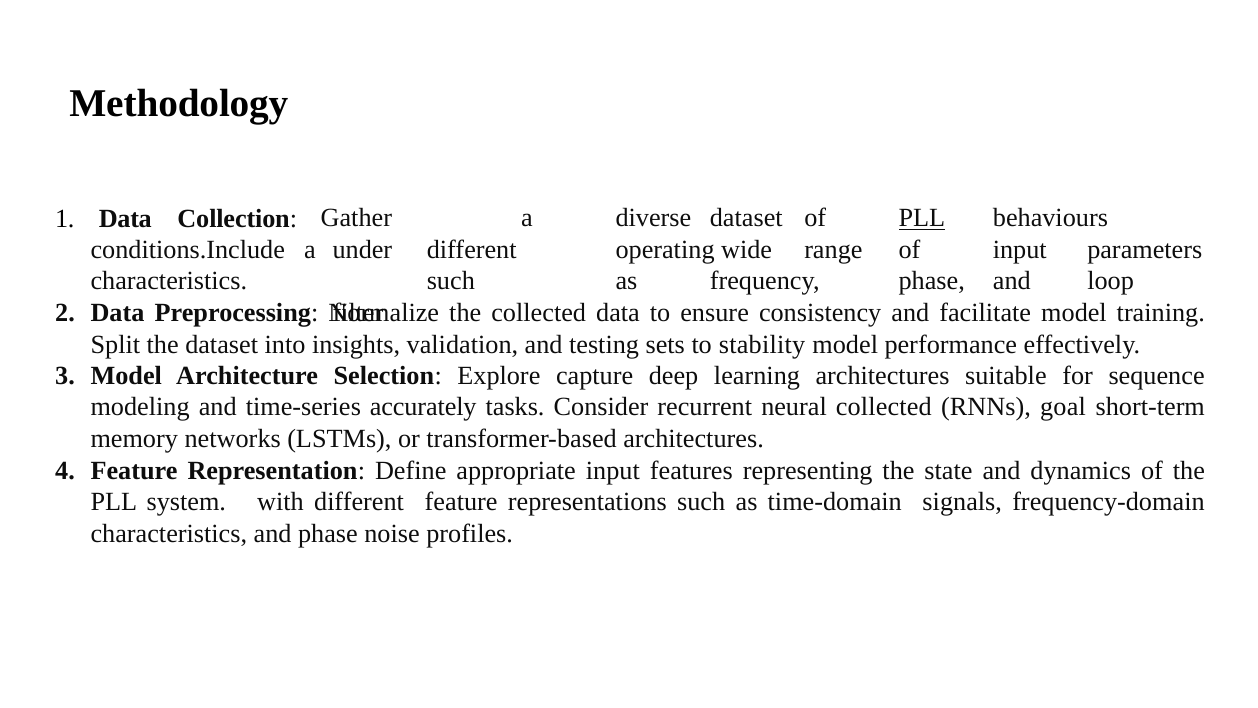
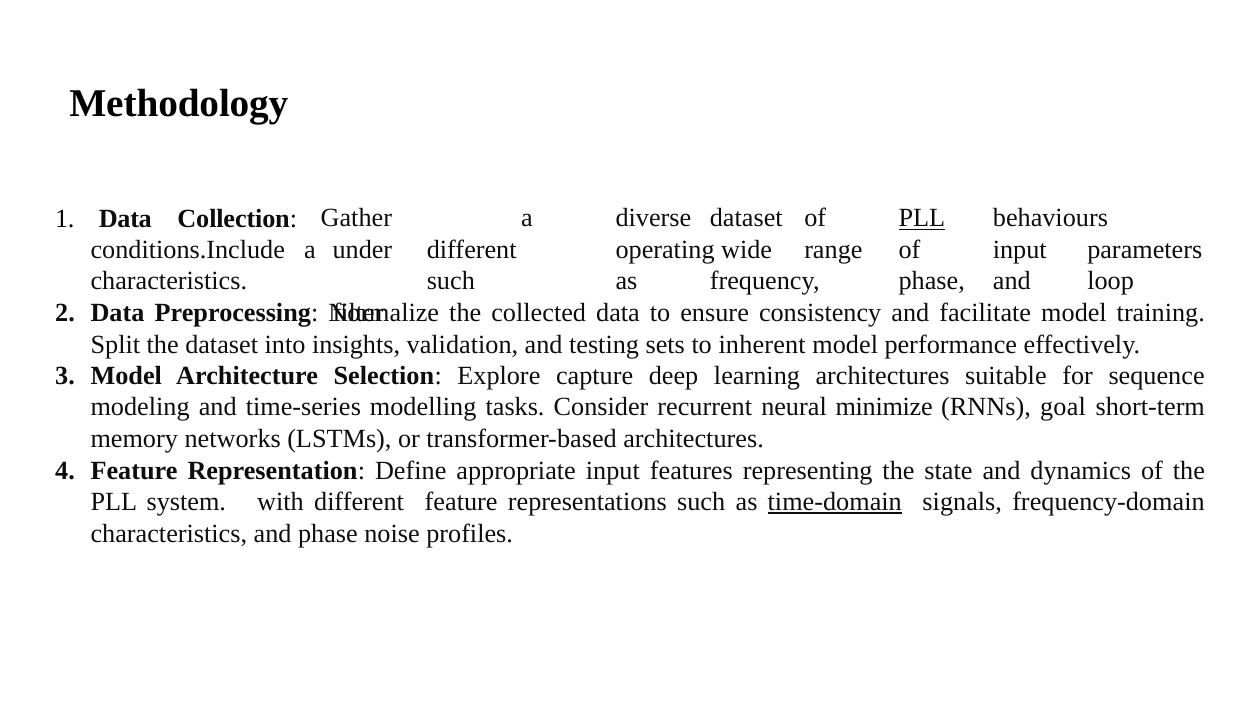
stability: stability -> inherent
accurately: accurately -> modelling
neural collected: collected -> minimize
time-domain underline: none -> present
